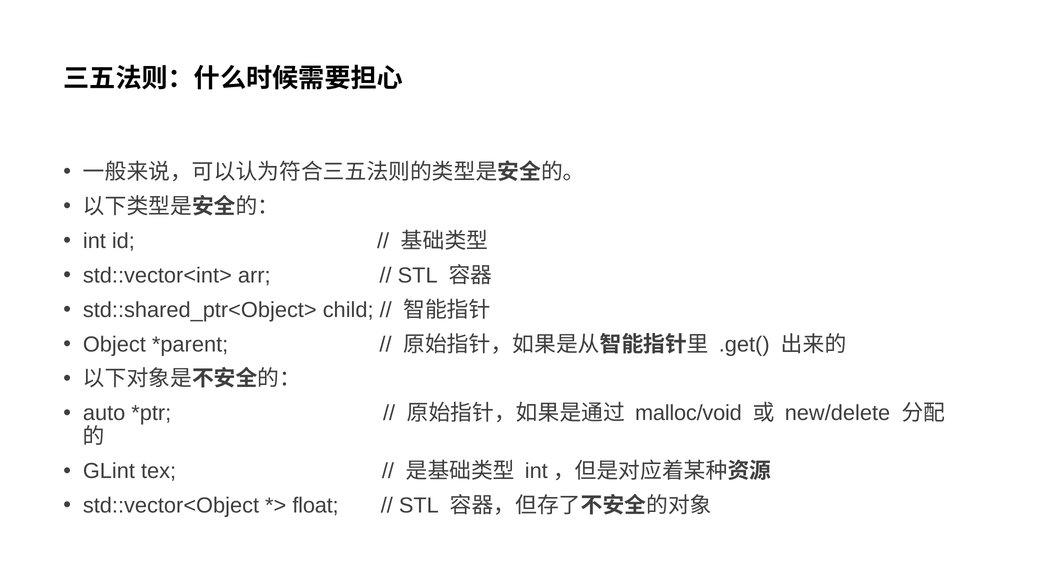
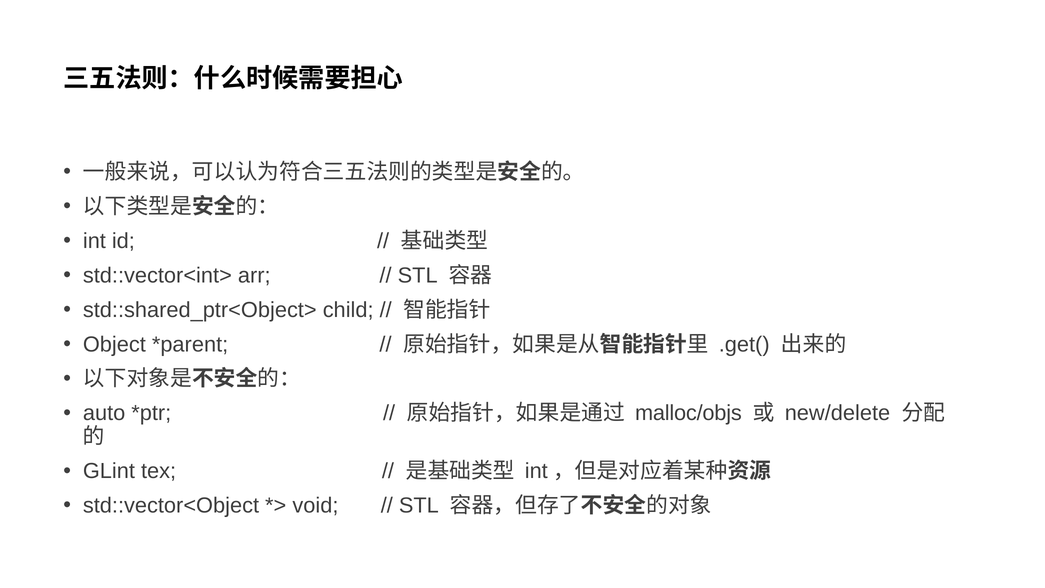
malloc/void: malloc/void -> malloc/objs
float: float -> void
